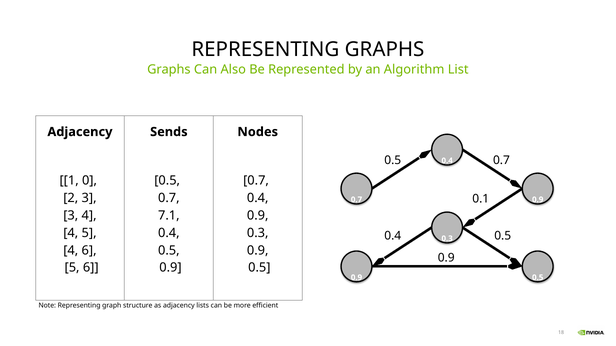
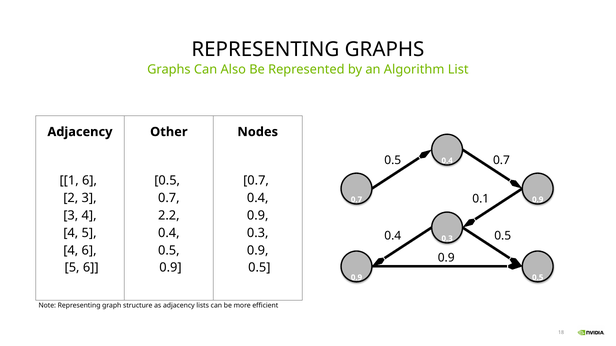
Sends: Sends -> Other
1 0: 0 -> 6
7.1: 7.1 -> 2.2
